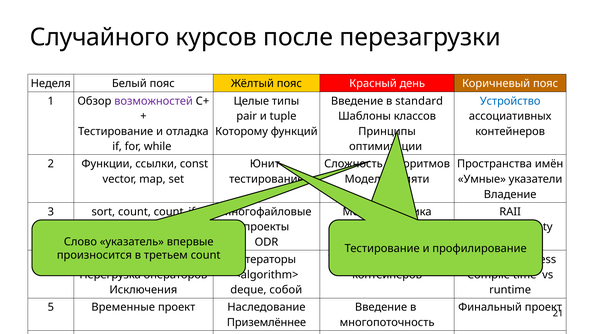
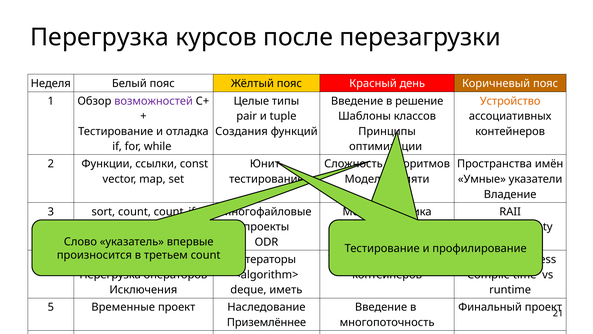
Случайного at (100, 37): Случайного -> Перегрузка
standard: standard -> решение
Устройство at (510, 101) colour: blue -> orange
Которому: Которому -> Создания
собой: собой -> иметь
